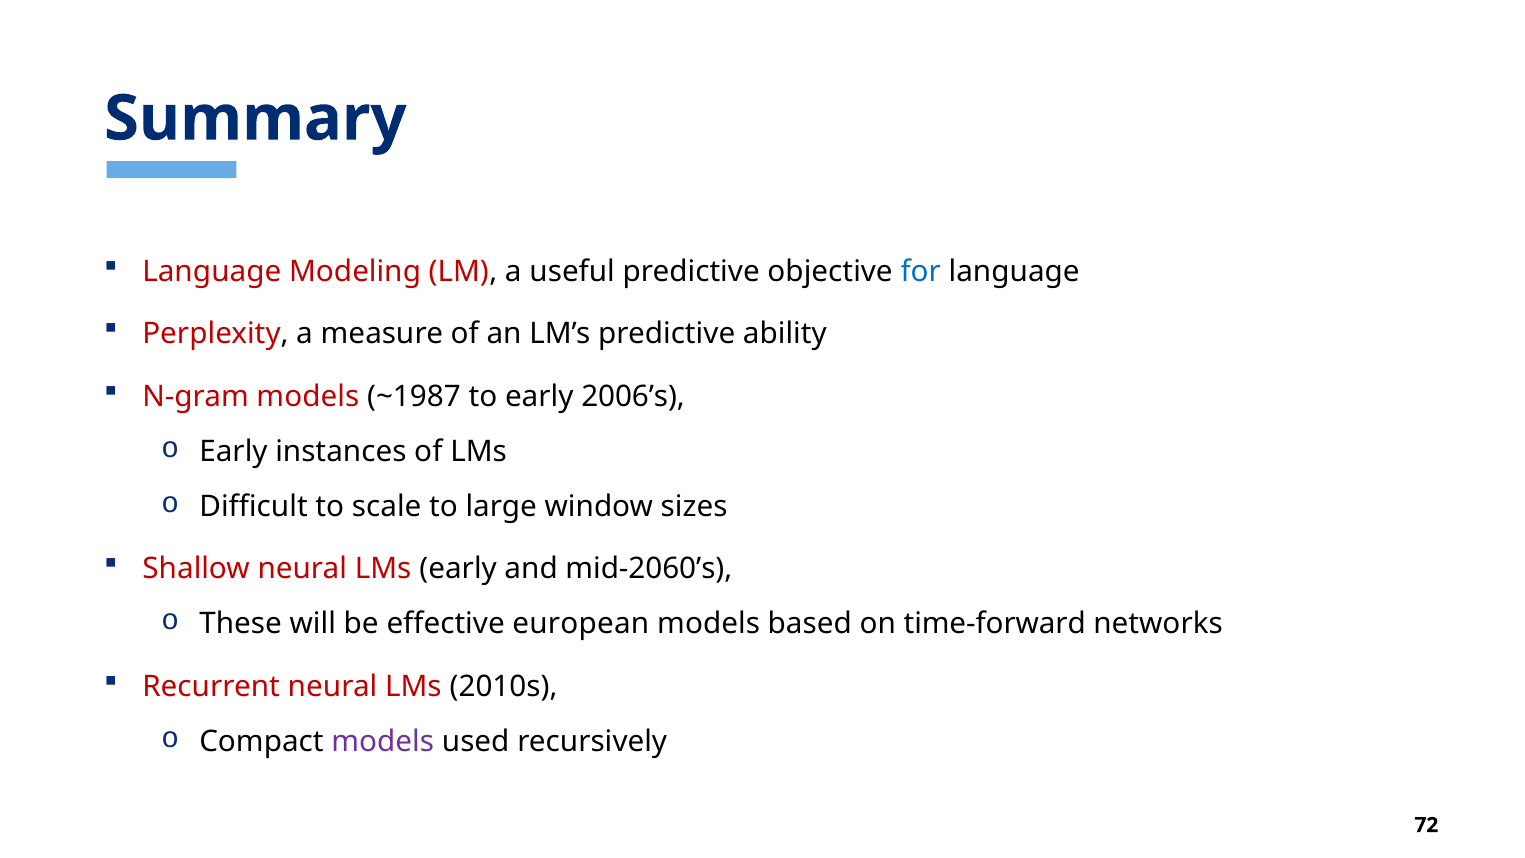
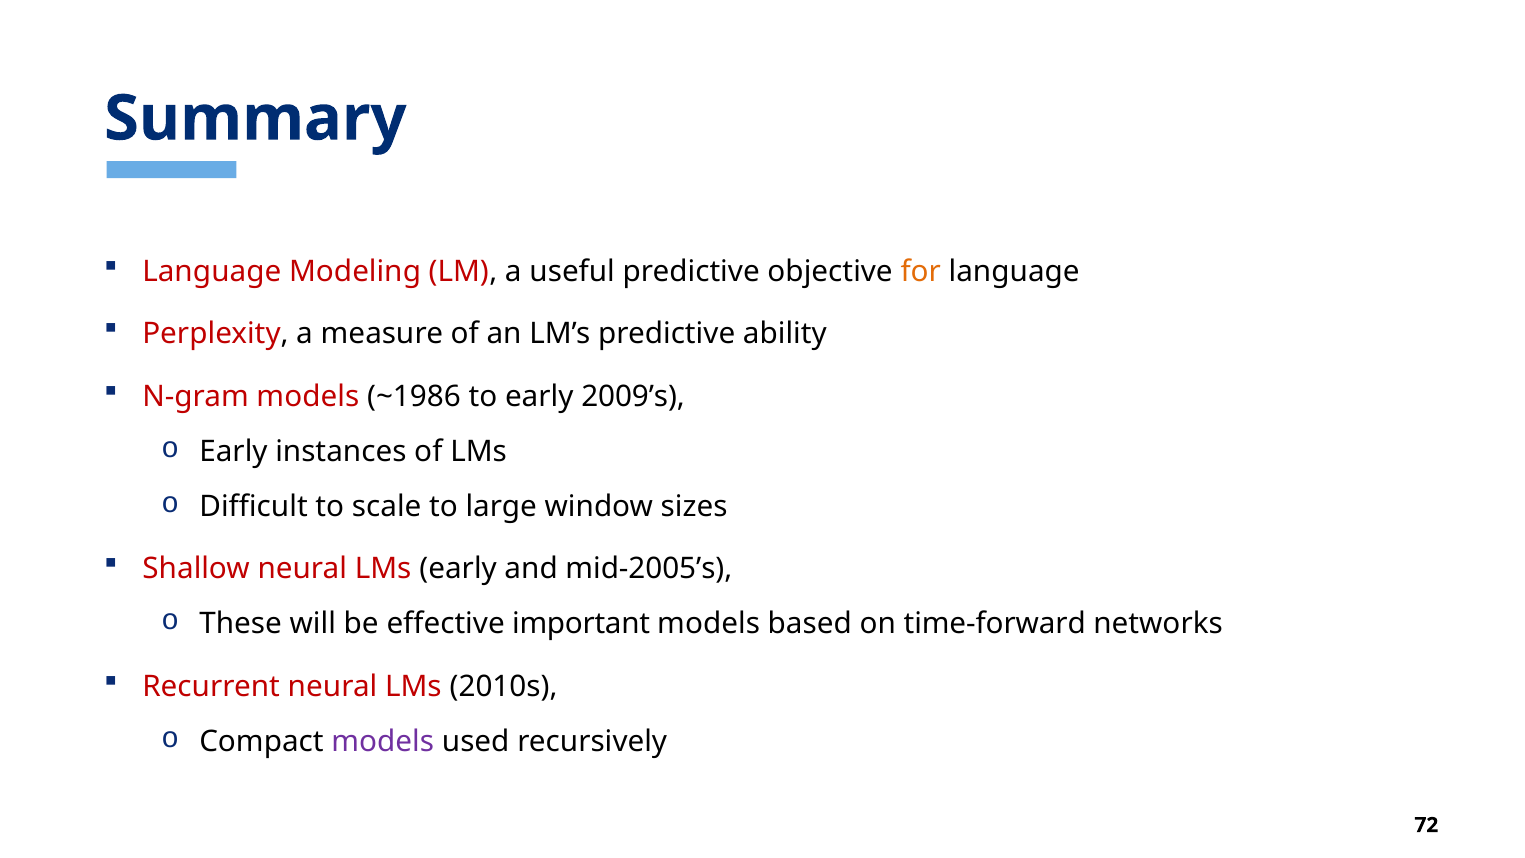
for colour: blue -> orange
~1987: ~1987 -> ~1986
2006’s: 2006’s -> 2009’s
mid-2060’s: mid-2060’s -> mid-2005’s
european: european -> important
